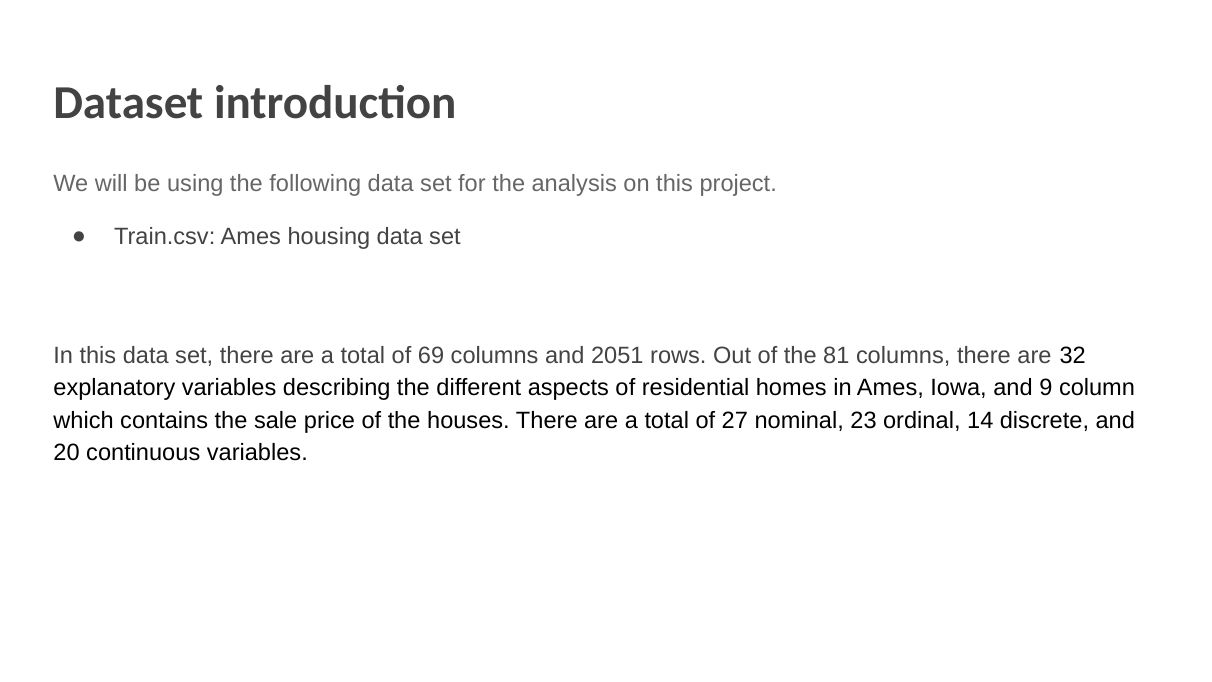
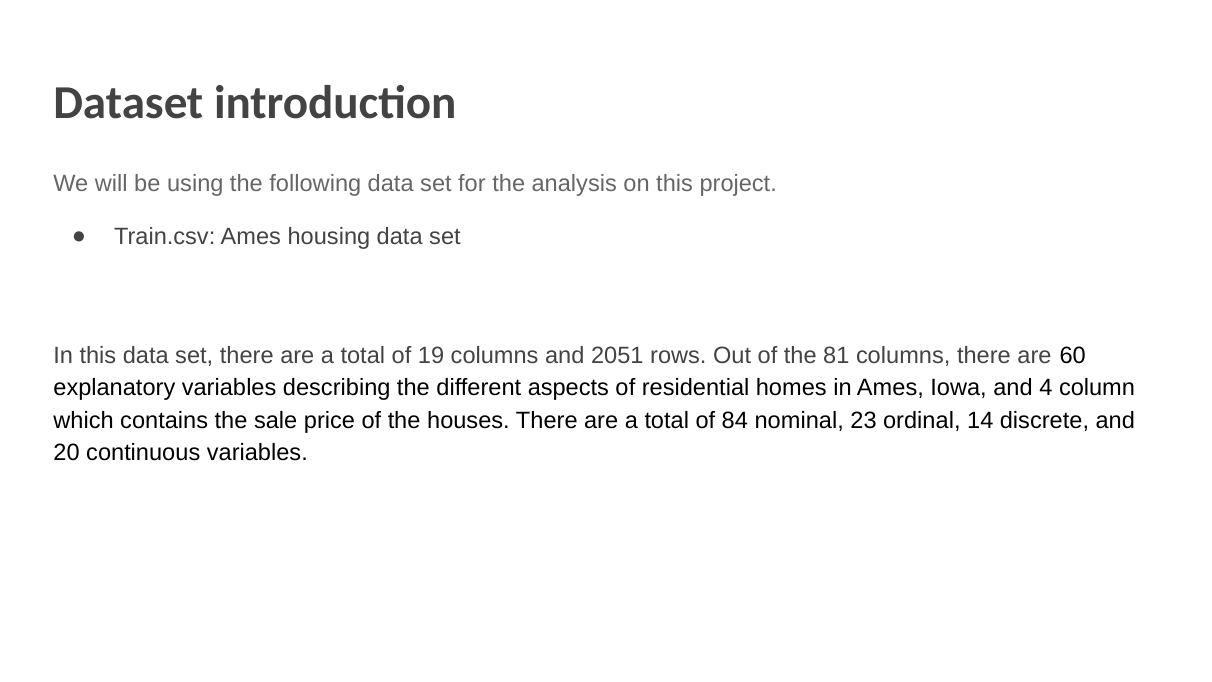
69: 69 -> 19
32: 32 -> 60
9: 9 -> 4
27: 27 -> 84
